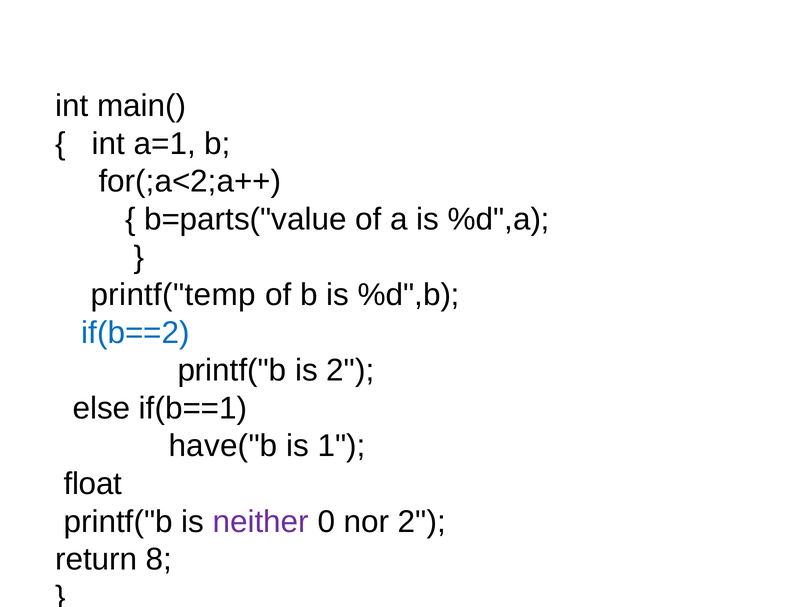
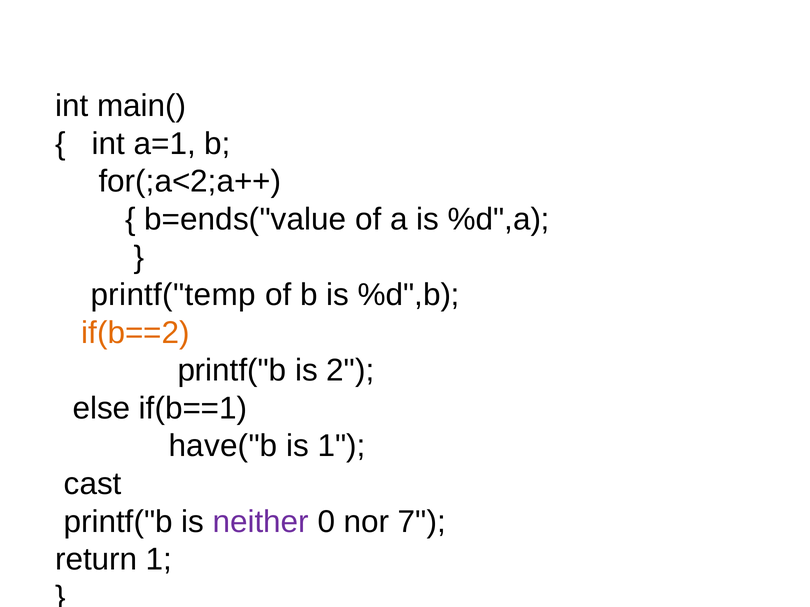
b=parts("value: b=parts("value -> b=ends("value
if(b==2 colour: blue -> orange
float: float -> cast
nor 2: 2 -> 7
return 8: 8 -> 1
